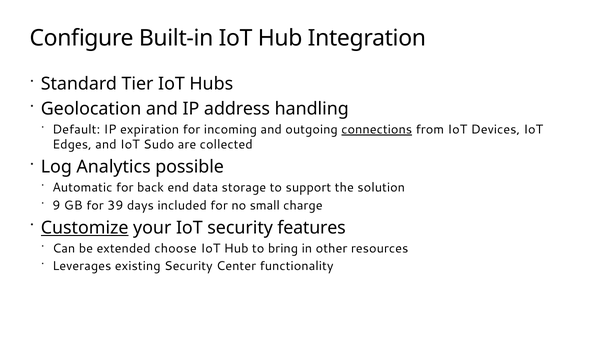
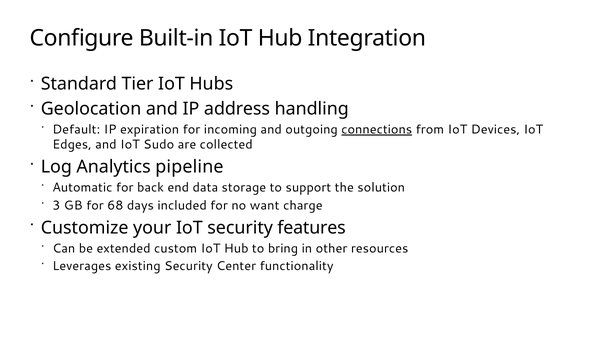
possible: possible -> pipeline
9: 9 -> 3
39: 39 -> 68
small: small -> want
Customize underline: present -> none
choose: choose -> custom
